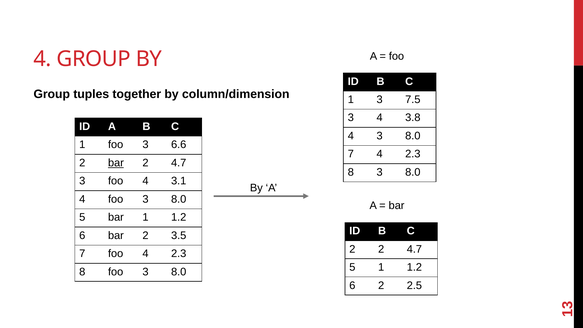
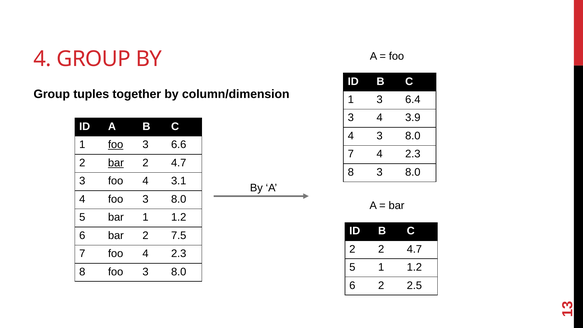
7.5: 7.5 -> 6.4
3.8: 3.8 -> 3.9
foo at (116, 145) underline: none -> present
3.5: 3.5 -> 7.5
